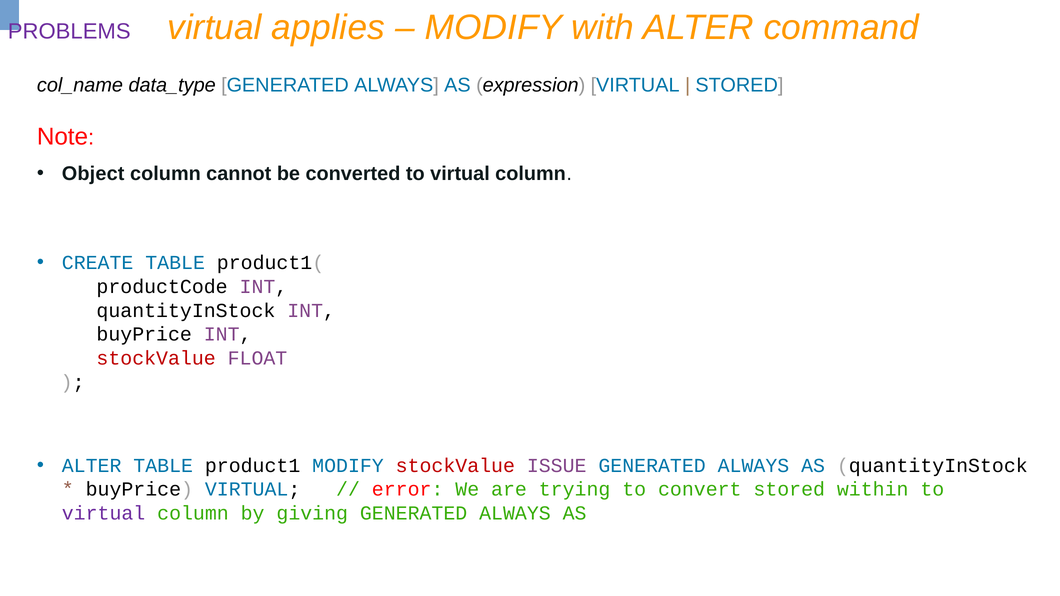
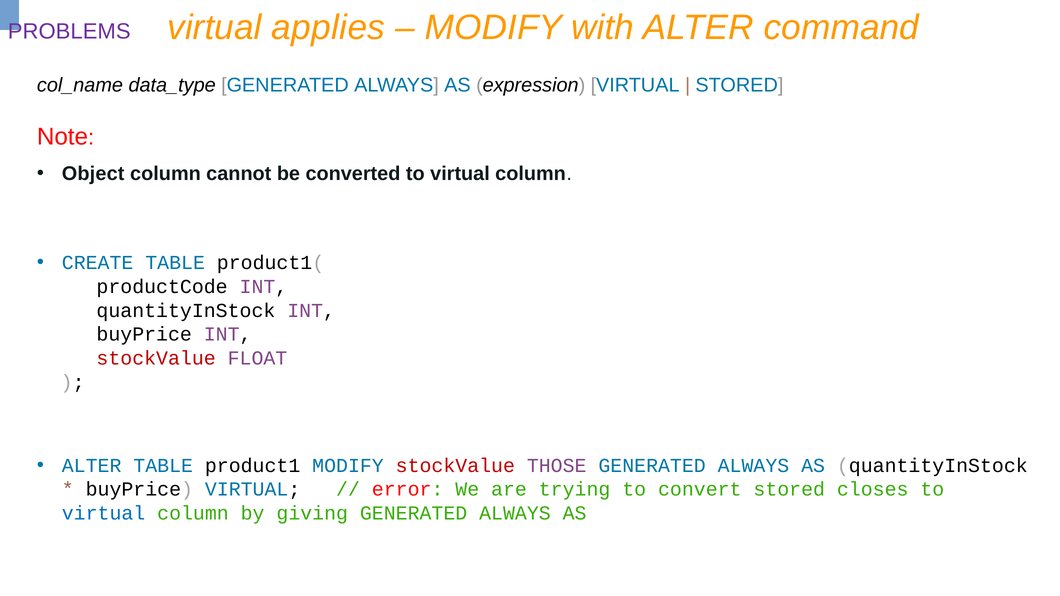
ISSUE: ISSUE -> THOSE
within: within -> closes
virtual at (104, 513) colour: purple -> blue
